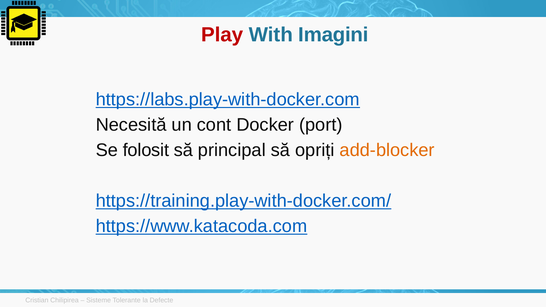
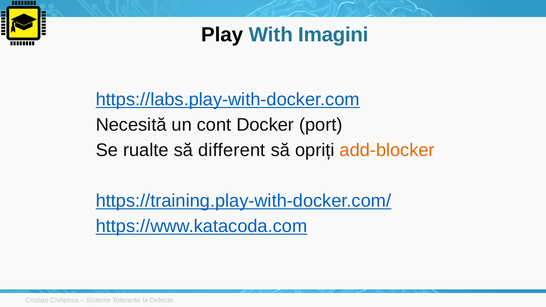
Play colour: red -> black
folosit: folosit -> rualte
principal: principal -> different
